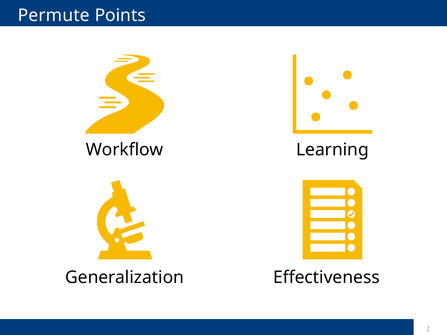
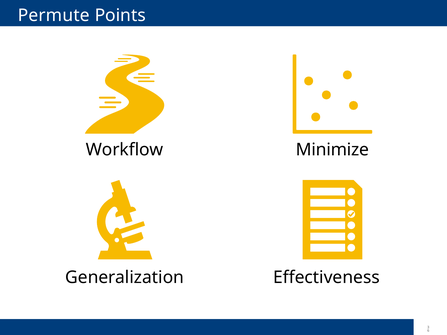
Learning: Learning -> Minimize
